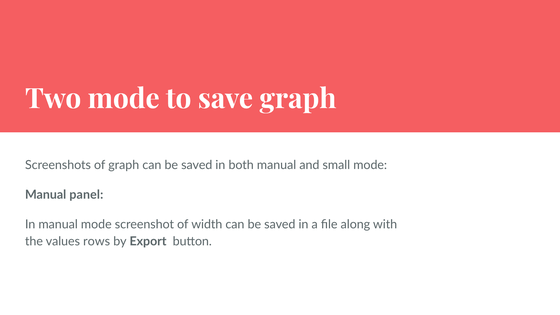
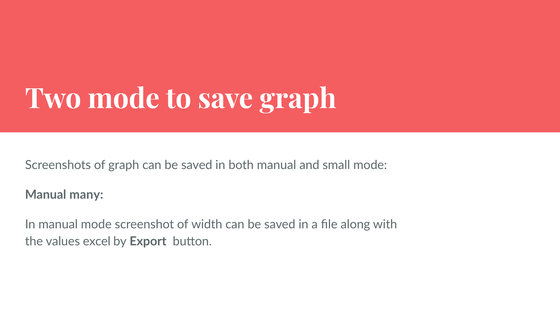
panel: panel -> many
rows: rows -> excel
